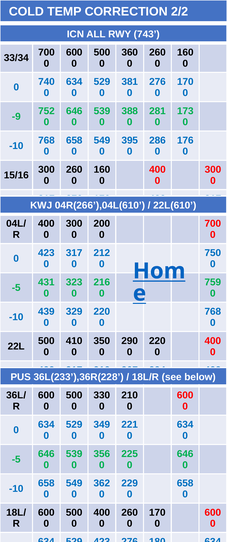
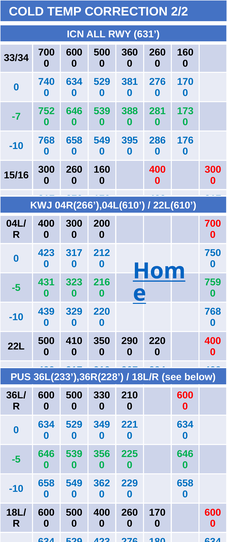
743: 743 -> 631
-9: -9 -> -7
